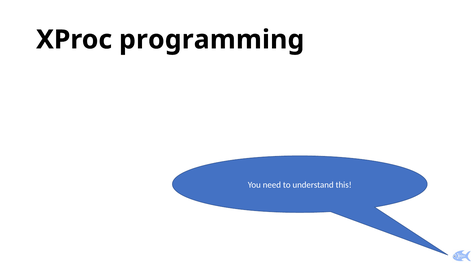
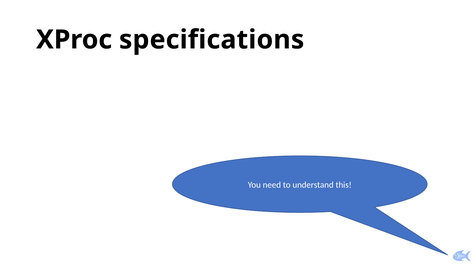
programming: programming -> specifications
